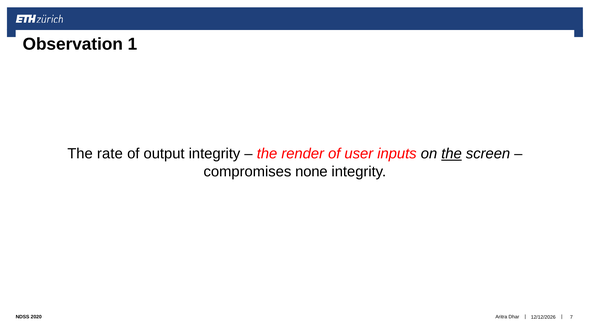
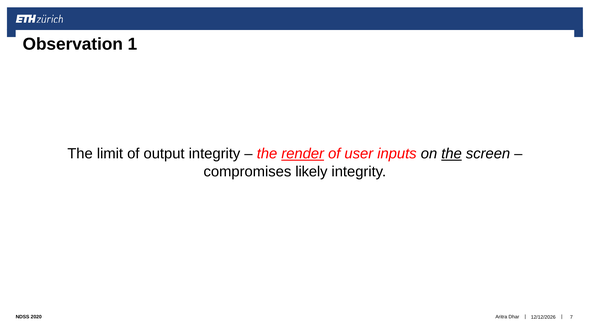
rate: rate -> limit
render underline: none -> present
none: none -> likely
